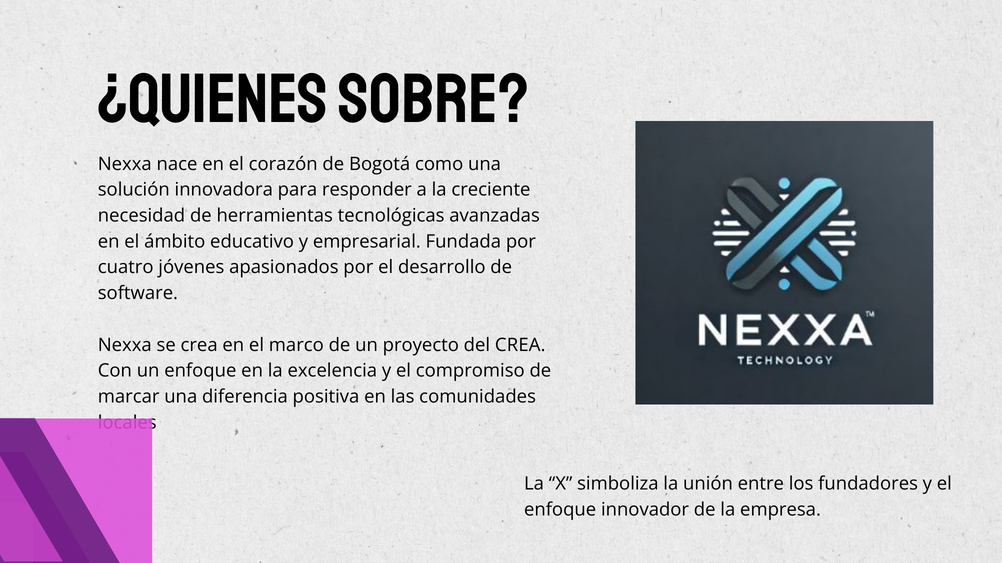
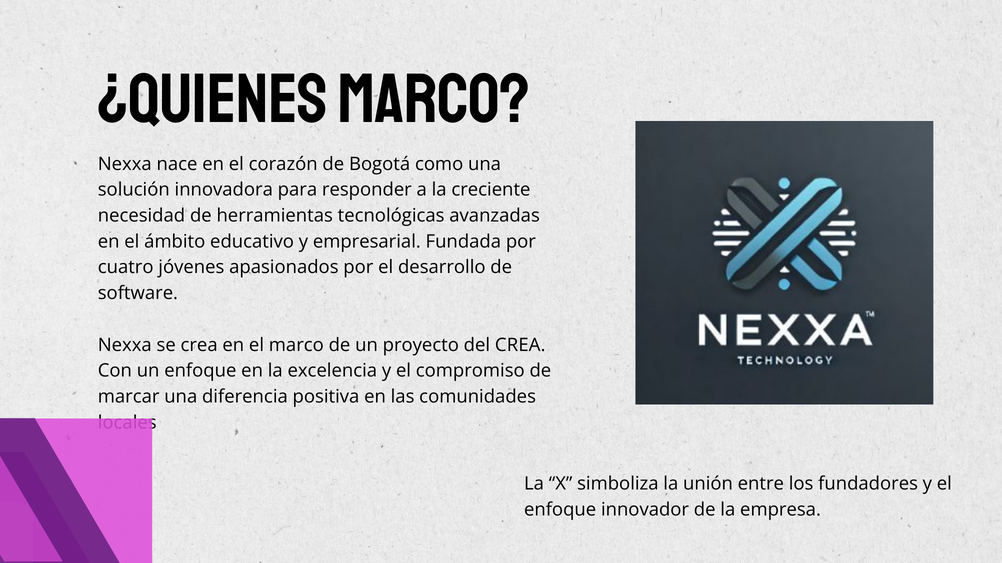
¿QUIENES SOBRE: SOBRE -> MARCO
